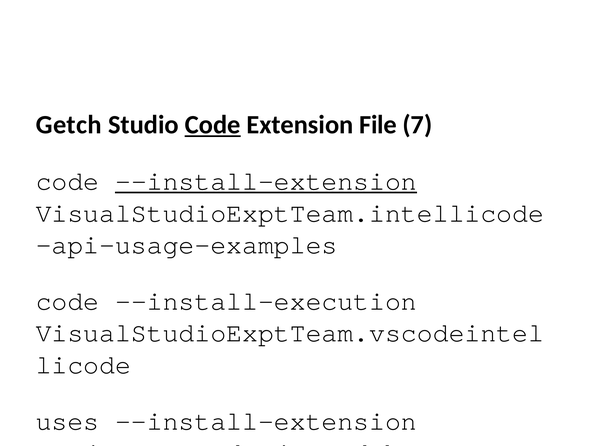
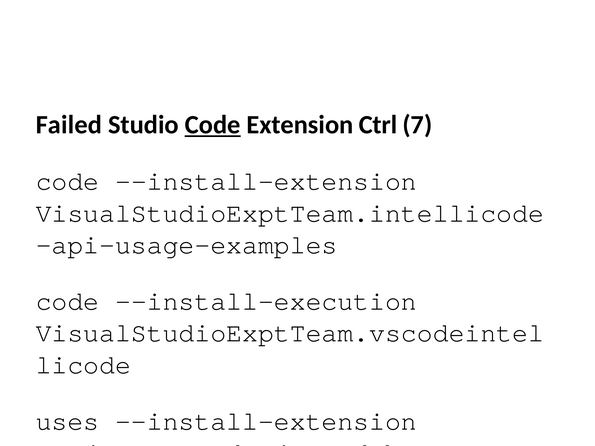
Getch: Getch -> Failed
File: File -> Ctrl
--install-extension at (266, 181) underline: present -> none
